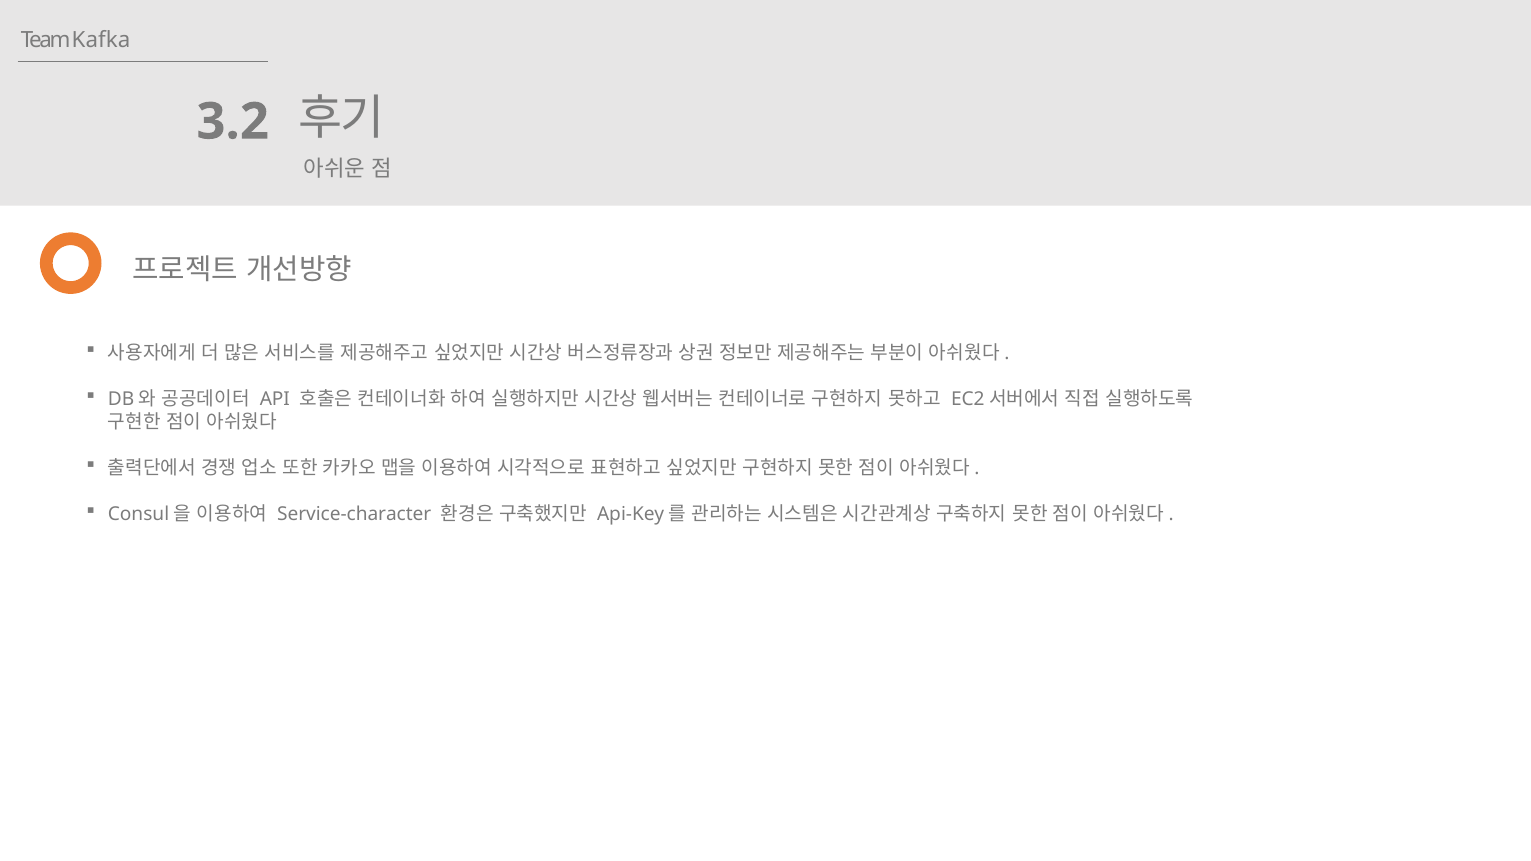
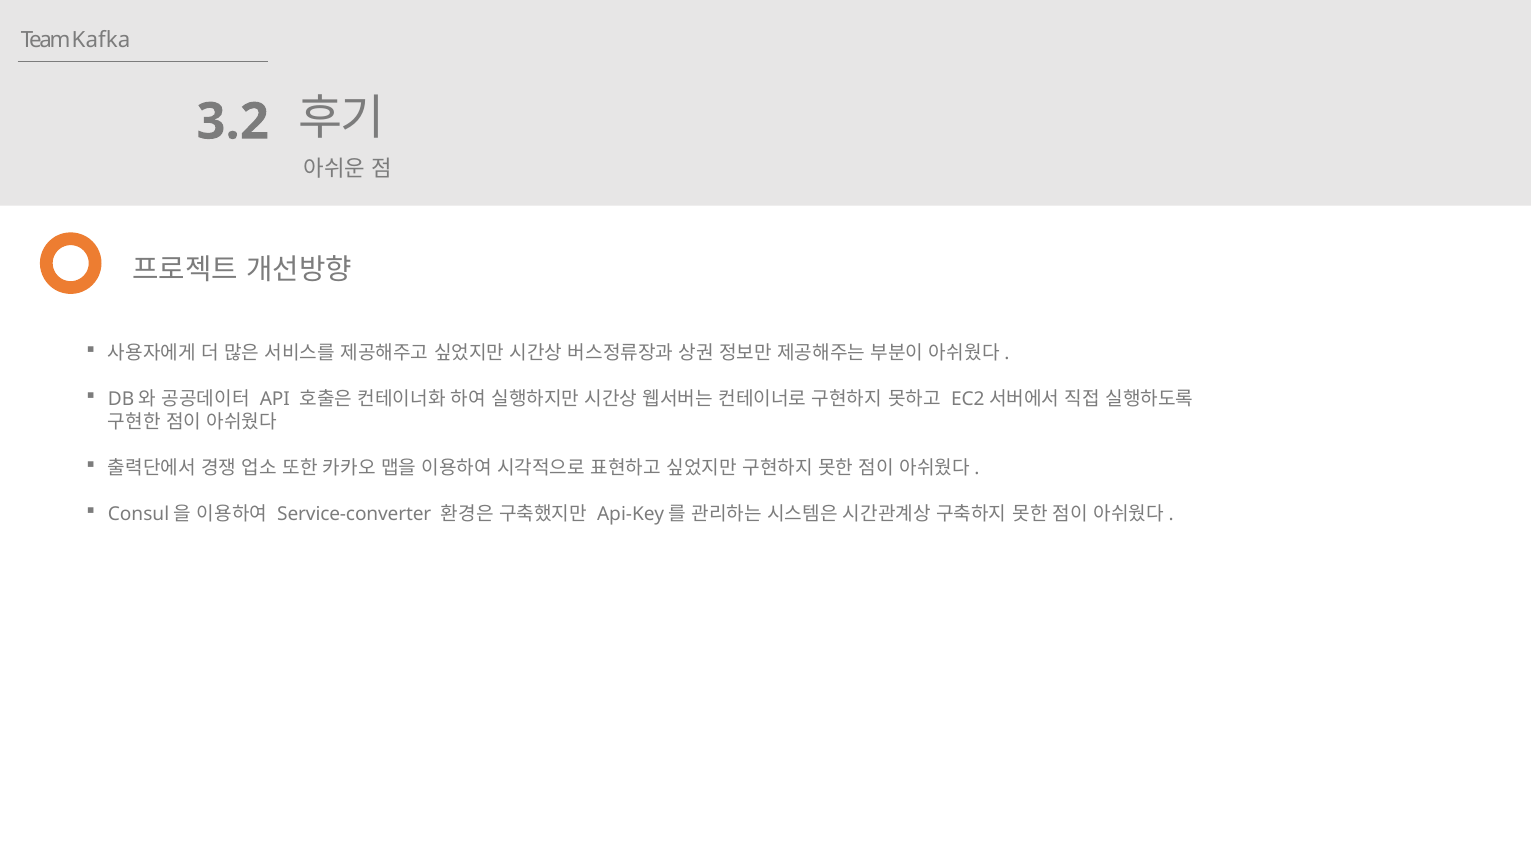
Service-character: Service-character -> Service-converter
